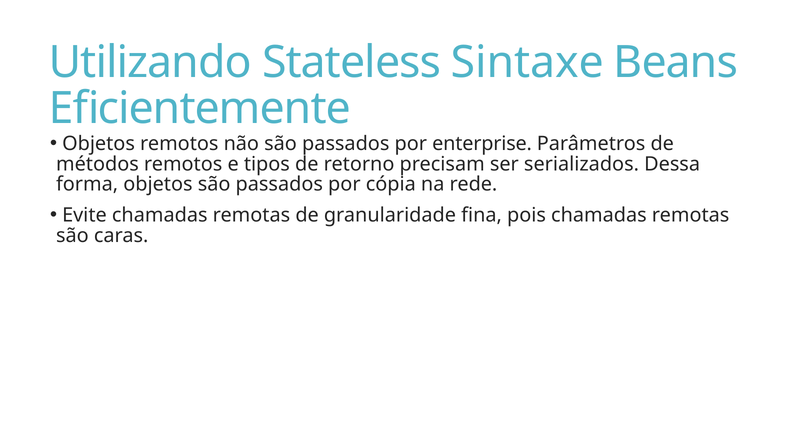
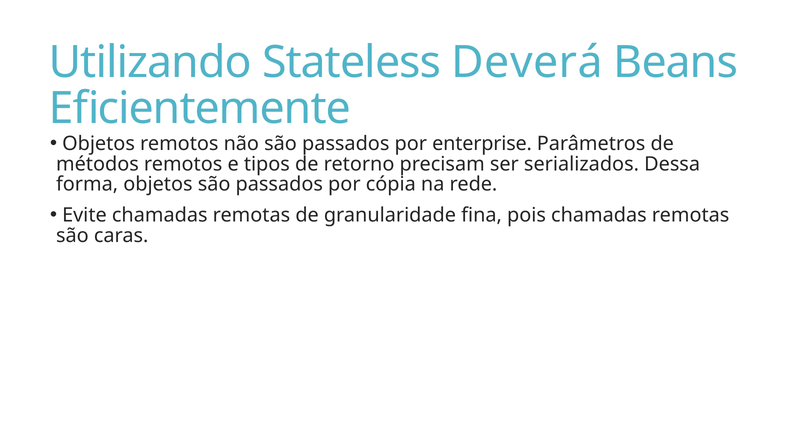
Sintaxe: Sintaxe -> Deverá
